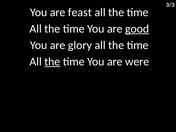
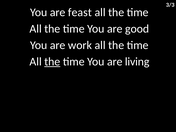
good underline: present -> none
glory: glory -> work
were: were -> living
